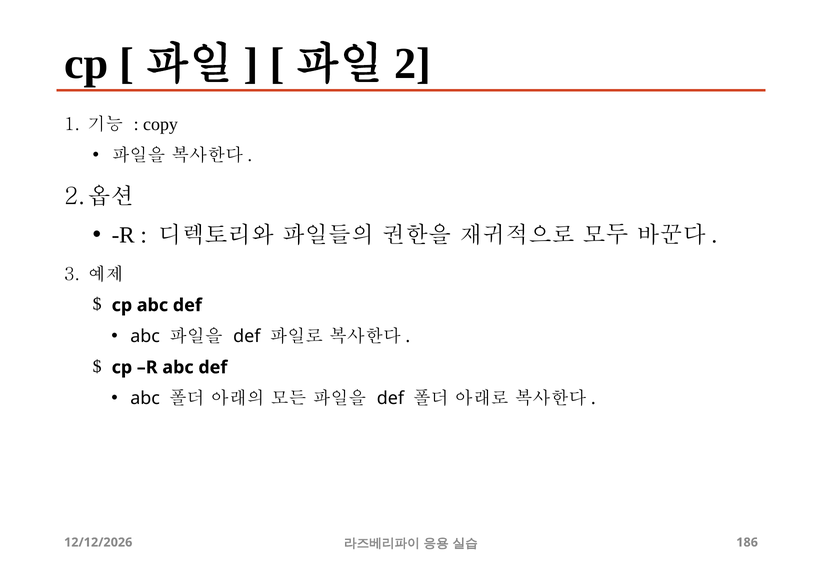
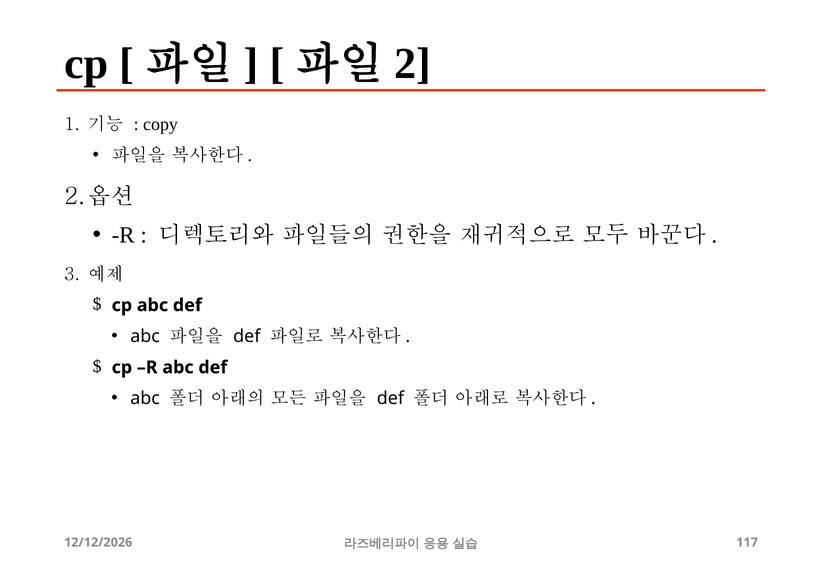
186: 186 -> 117
